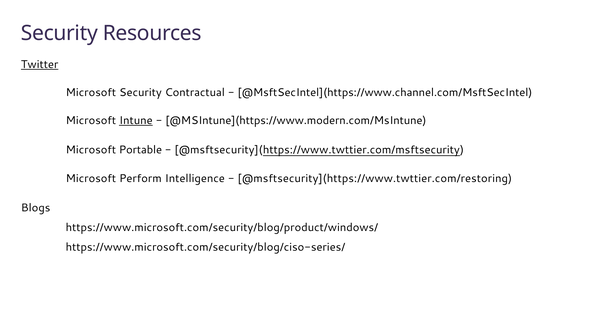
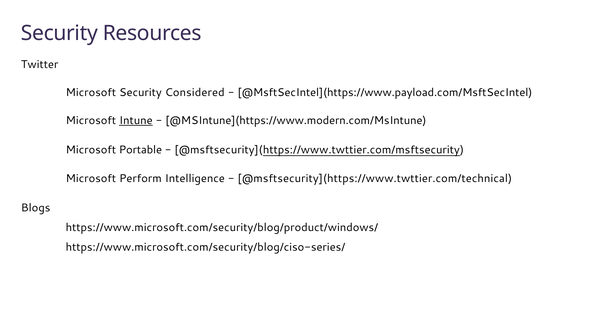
Twitter underline: present -> none
Contractual: Contractual -> Considered
@MsftSecIntel](https://www.channel.com/MsftSecIntel: @MsftSecIntel](https://www.channel.com/MsftSecIntel -> @MsftSecIntel](https://www.payload.com/MsftSecIntel
@msftsecurity](https://www.twttier.com/restoring: @msftsecurity](https://www.twttier.com/restoring -> @msftsecurity](https://www.twttier.com/technical
